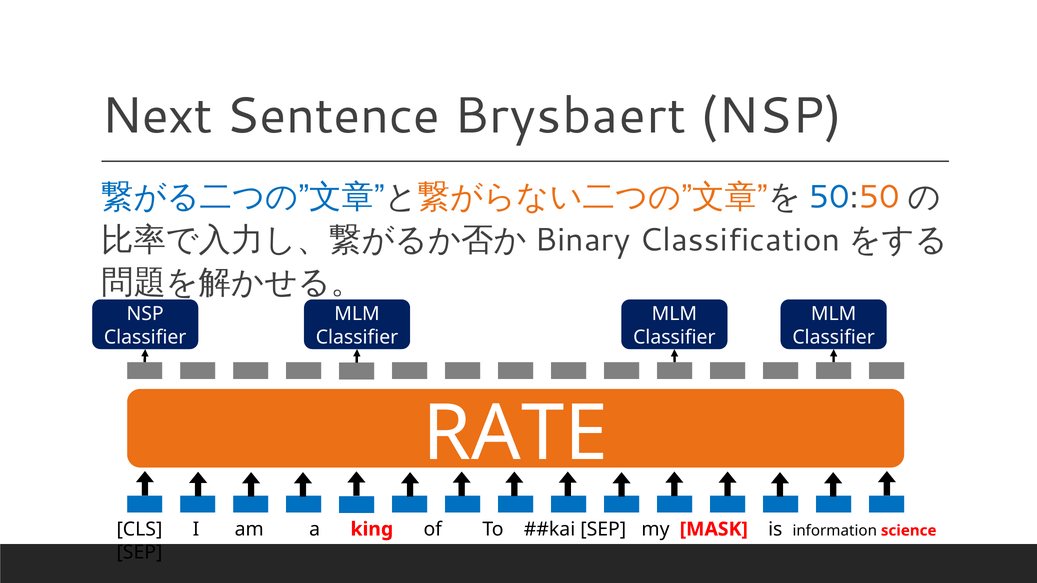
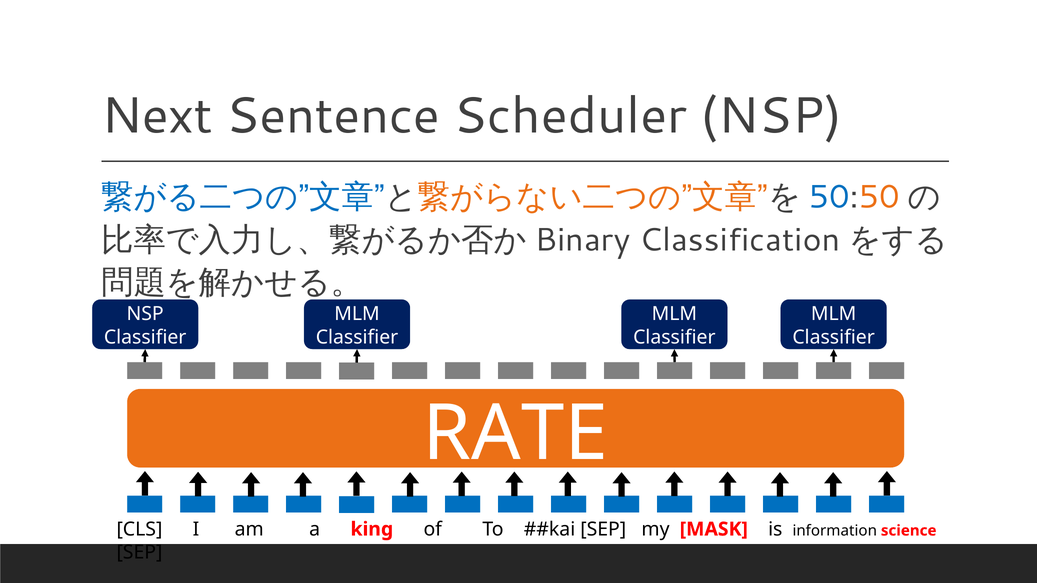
Brysbaert: Brysbaert -> Scheduler
